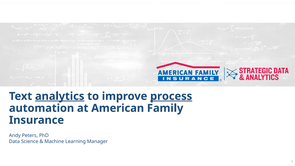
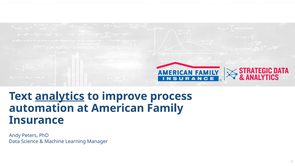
process underline: present -> none
